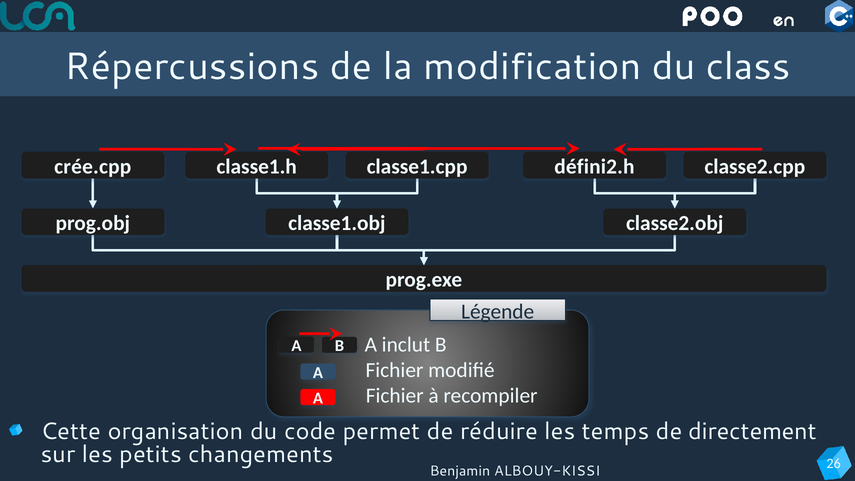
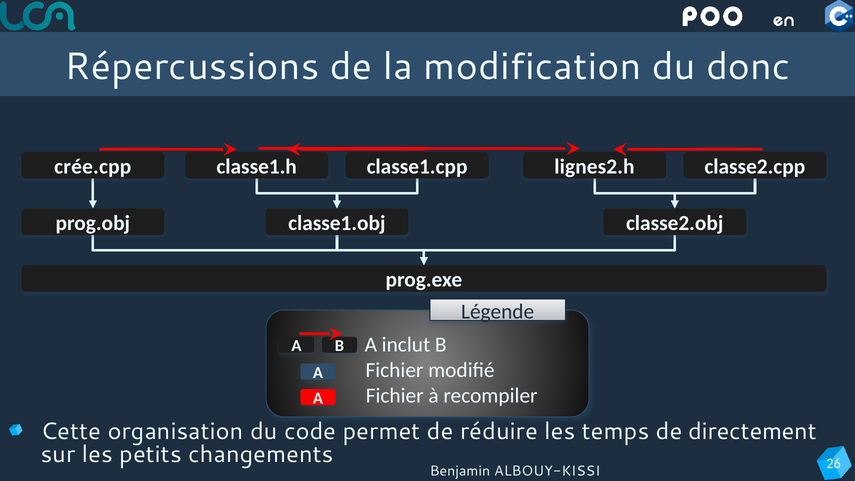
class: class -> donc
défini2.h: défini2.h -> lignes2.h
